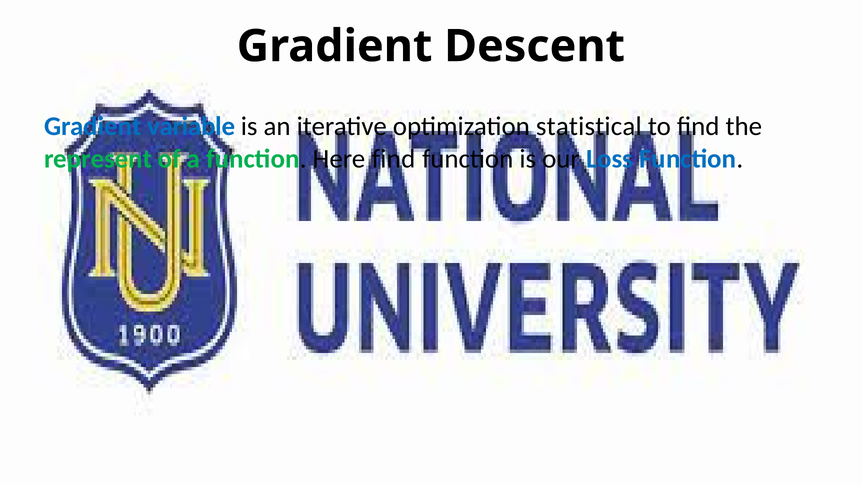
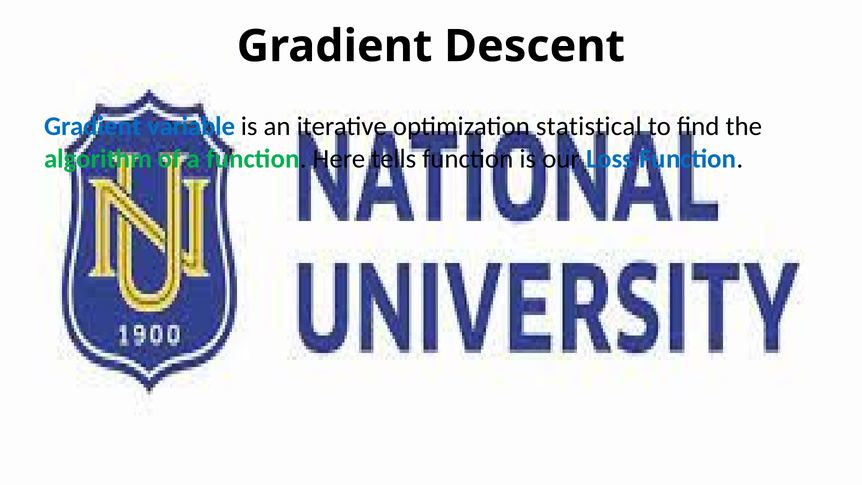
represent: represent -> algorithm
Here find: find -> tells
